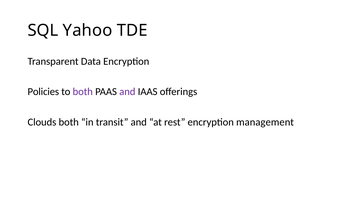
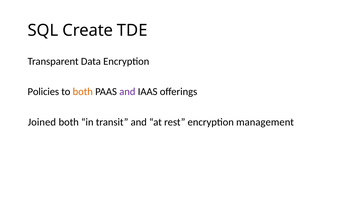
Yahoo: Yahoo -> Create
both at (83, 91) colour: purple -> orange
Clouds: Clouds -> Joined
